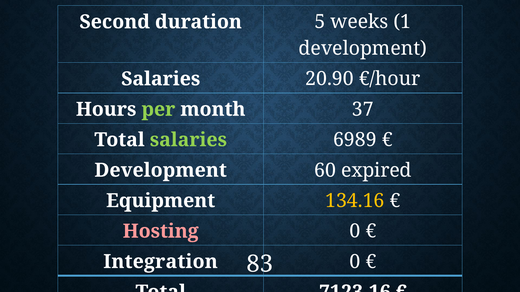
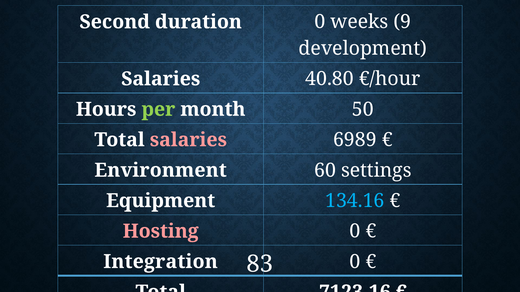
duration 5: 5 -> 0
1: 1 -> 9
20.90: 20.90 -> 40.80
37: 37 -> 50
salaries at (188, 140) colour: light green -> pink
Development at (161, 171): Development -> Environment
expired: expired -> settings
134.16 colour: yellow -> light blue
